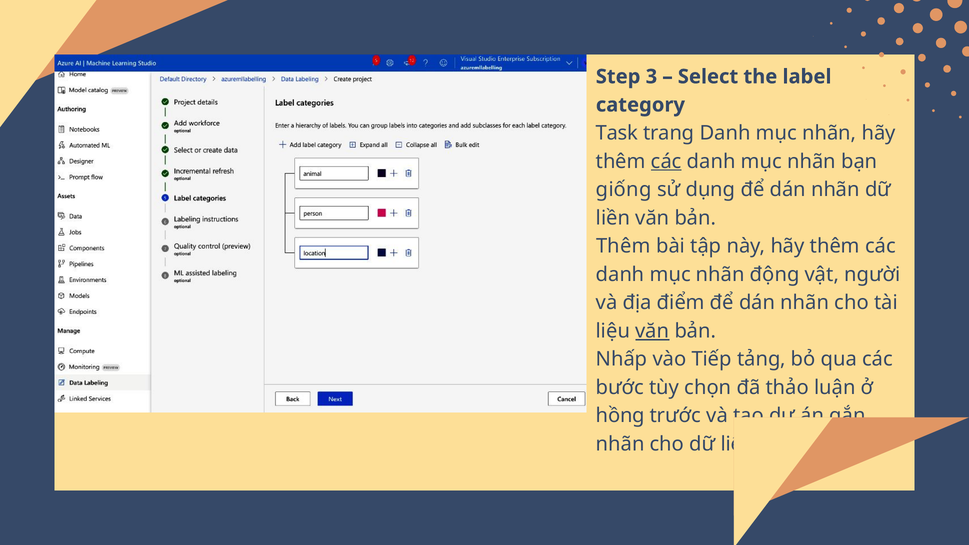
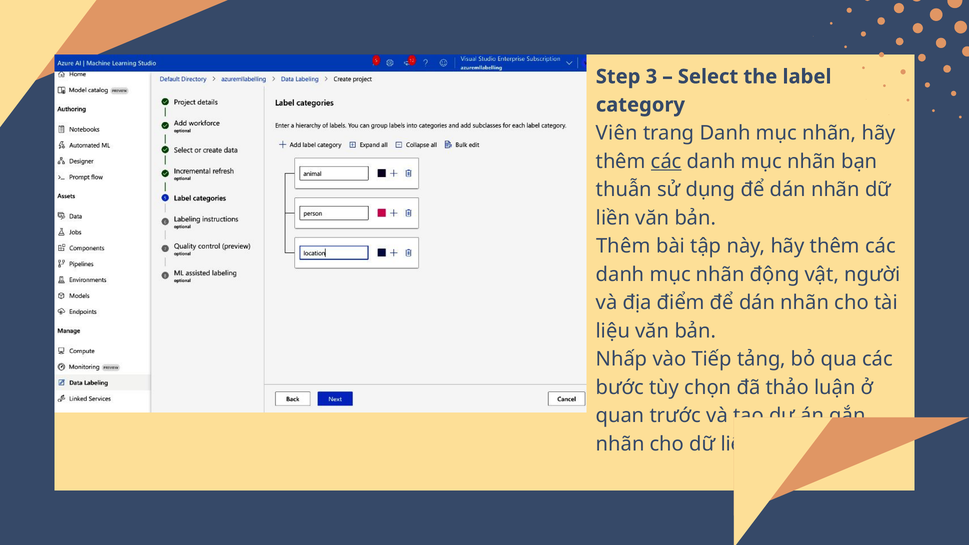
Task: Task -> Viên
giống: giống -> thuẫn
văn at (652, 331) underline: present -> none
hồng: hồng -> quan
